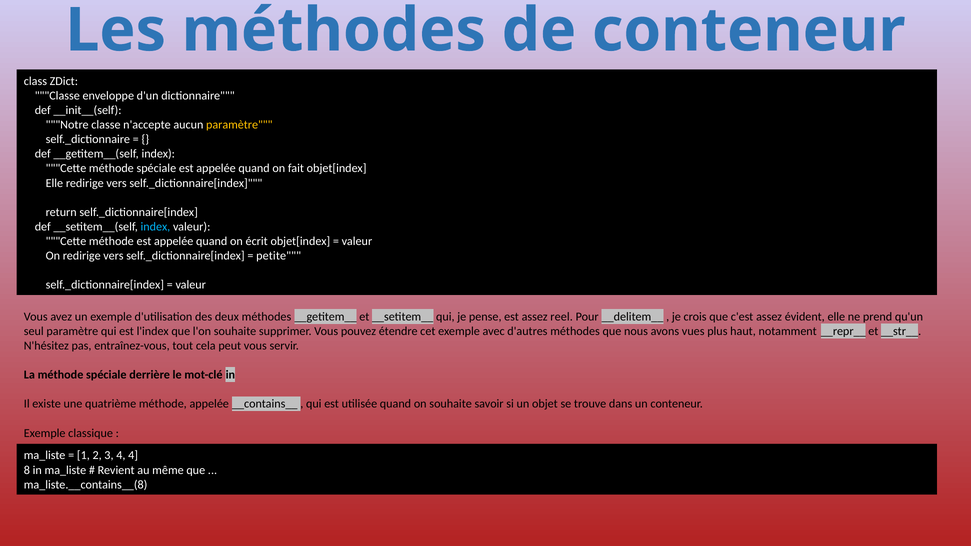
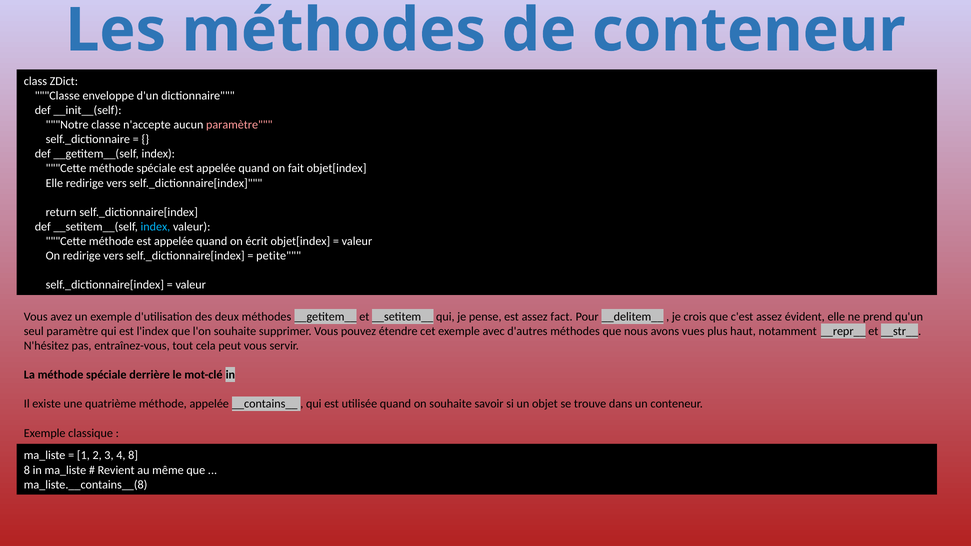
paramètre at (239, 125) colour: yellow -> pink
reel: reel -> fact
4 4: 4 -> 8
